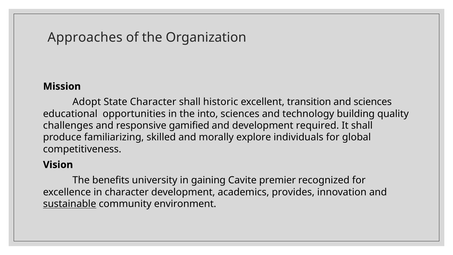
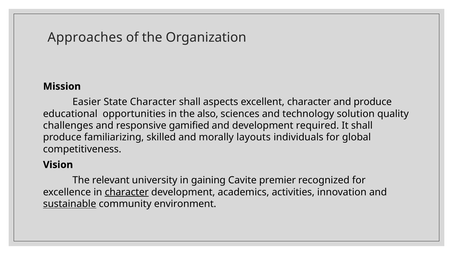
Adopt: Adopt -> Easier
historic: historic -> aspects
excellent transition: transition -> character
and sciences: sciences -> produce
into: into -> also
building: building -> solution
explore: explore -> layouts
benefits: benefits -> relevant
character at (127, 192) underline: none -> present
provides: provides -> activities
